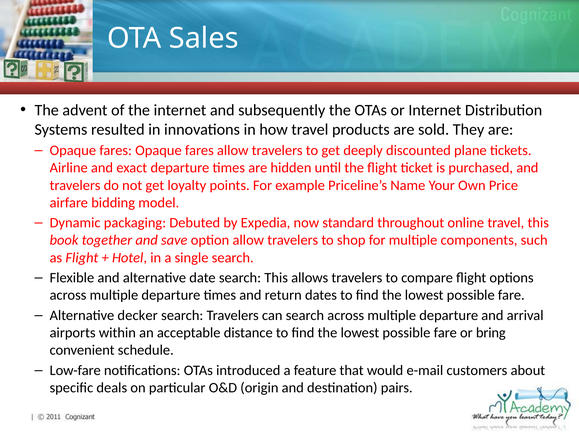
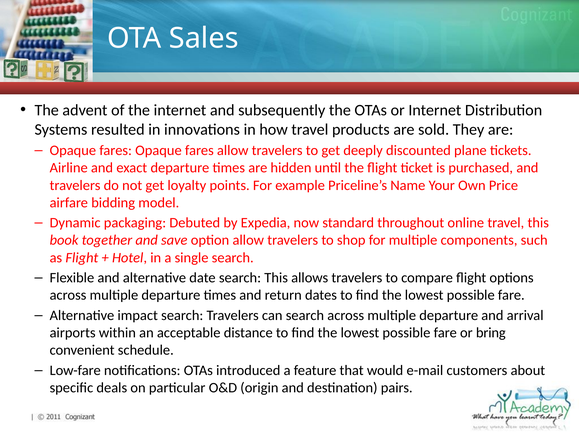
decker: decker -> impact
